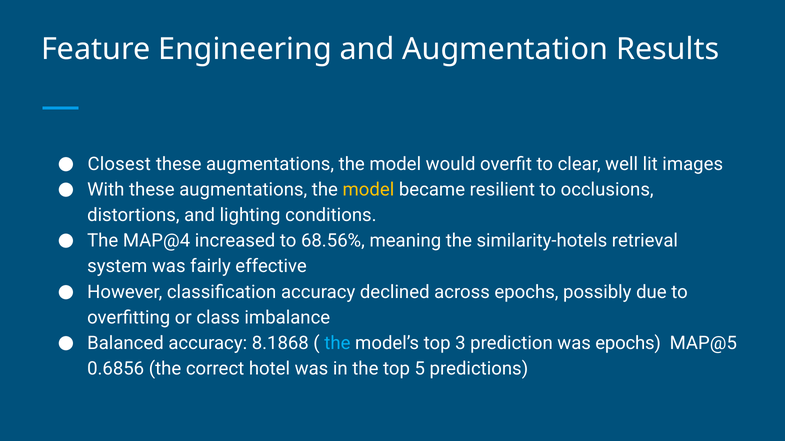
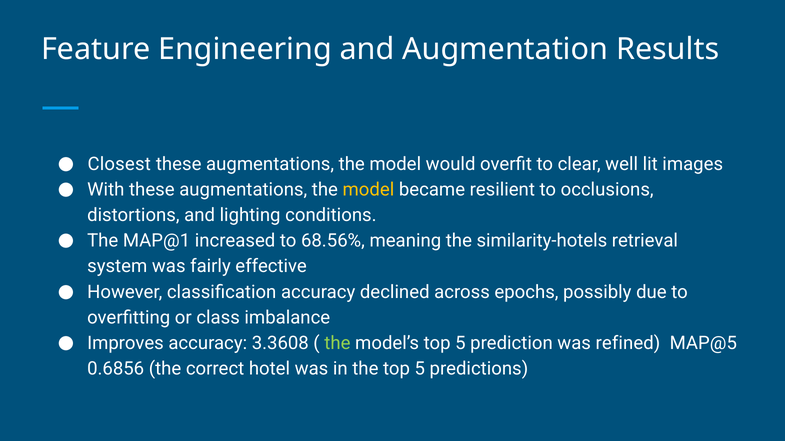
MAP@4: MAP@4 -> MAP@1
Balanced: Balanced -> Improves
8.1868: 8.1868 -> 3.3608
the at (337, 343) colour: light blue -> light green
model’s top 3: 3 -> 5
was epochs: epochs -> refined
